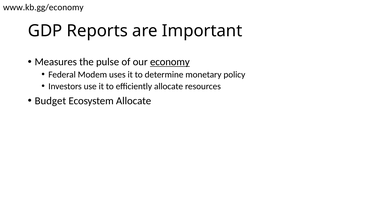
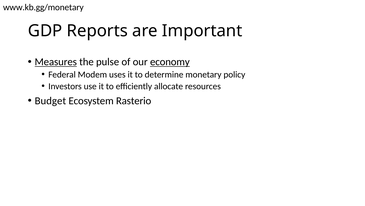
www.kb.gg/economy: www.kb.gg/economy -> www.kb.gg/monetary
Measures underline: none -> present
Ecosystem Allocate: Allocate -> Rasterio
